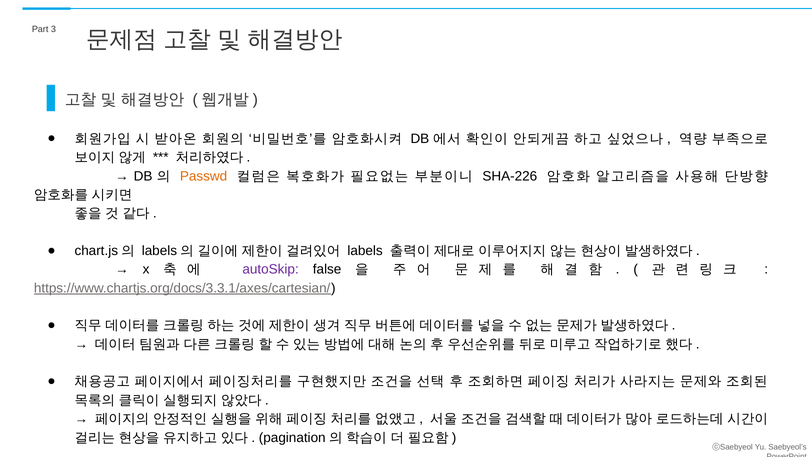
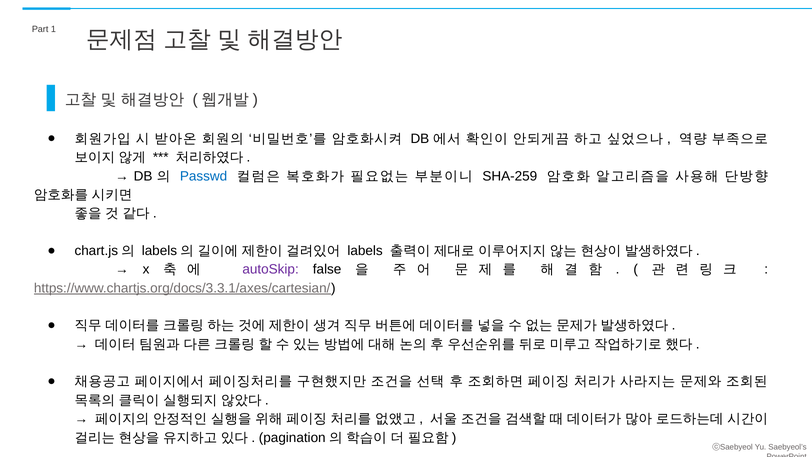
3: 3 -> 1
Passwd colour: orange -> blue
SHA-226: SHA-226 -> SHA-259
